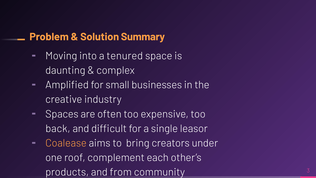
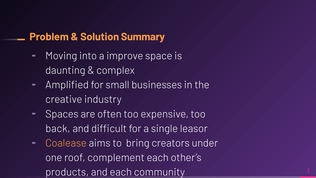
tenured: tenured -> improve
and from: from -> each
